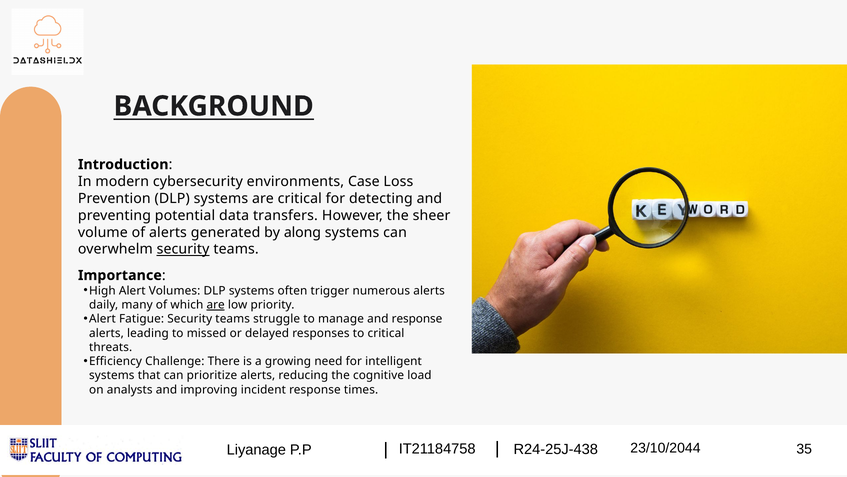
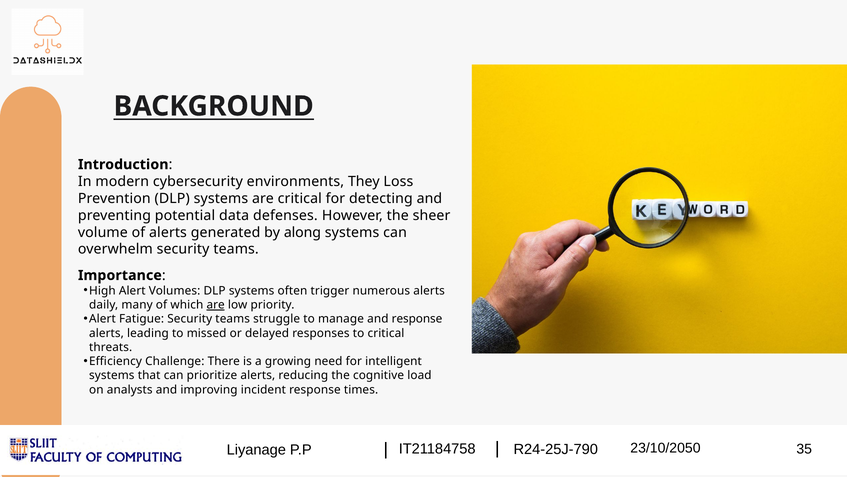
Case: Case -> They
transfers: transfers -> defenses
security at (183, 249) underline: present -> none
23/10/2044: 23/10/2044 -> 23/10/2050
R24-25J-438: R24-25J-438 -> R24-25J-790
